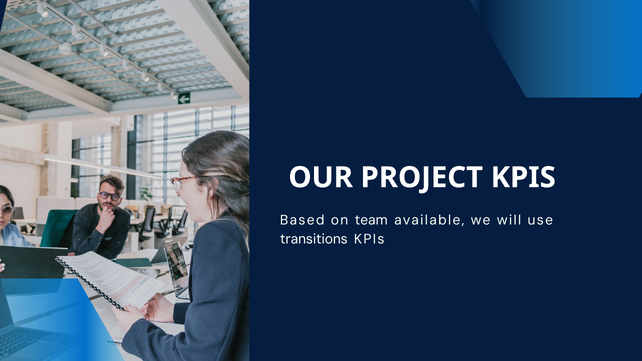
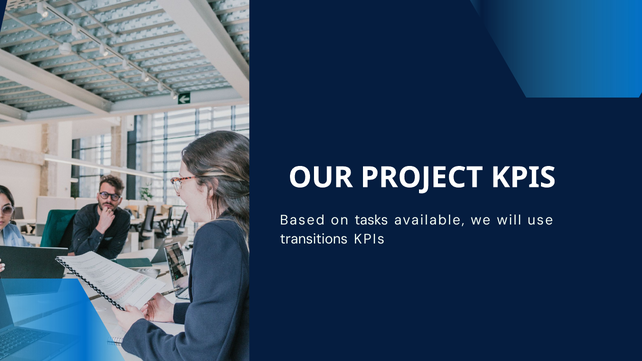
team: team -> tasks
